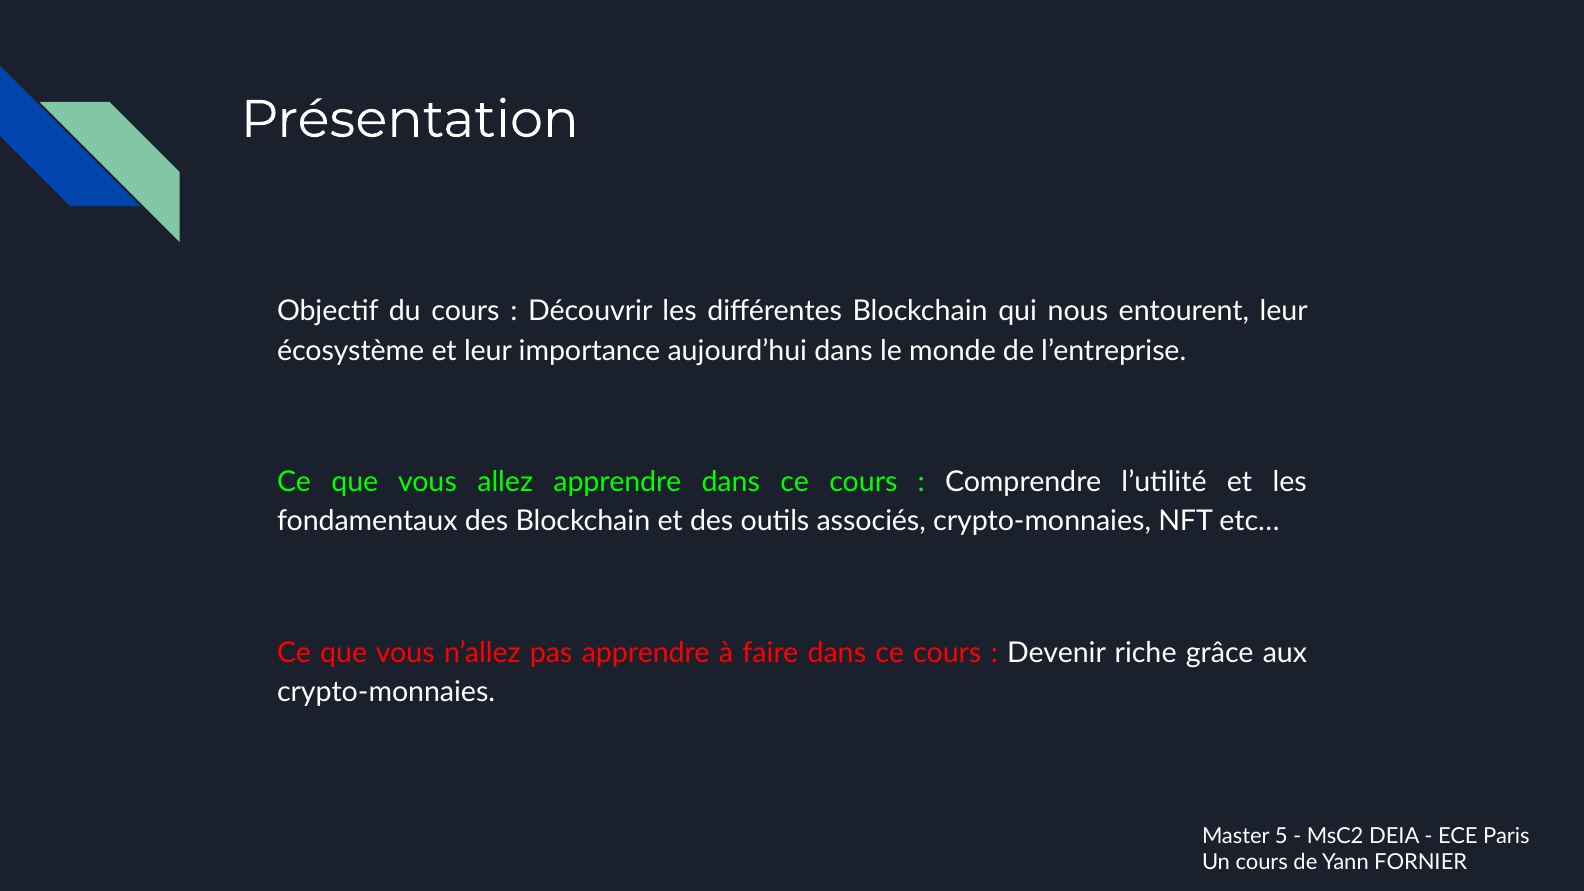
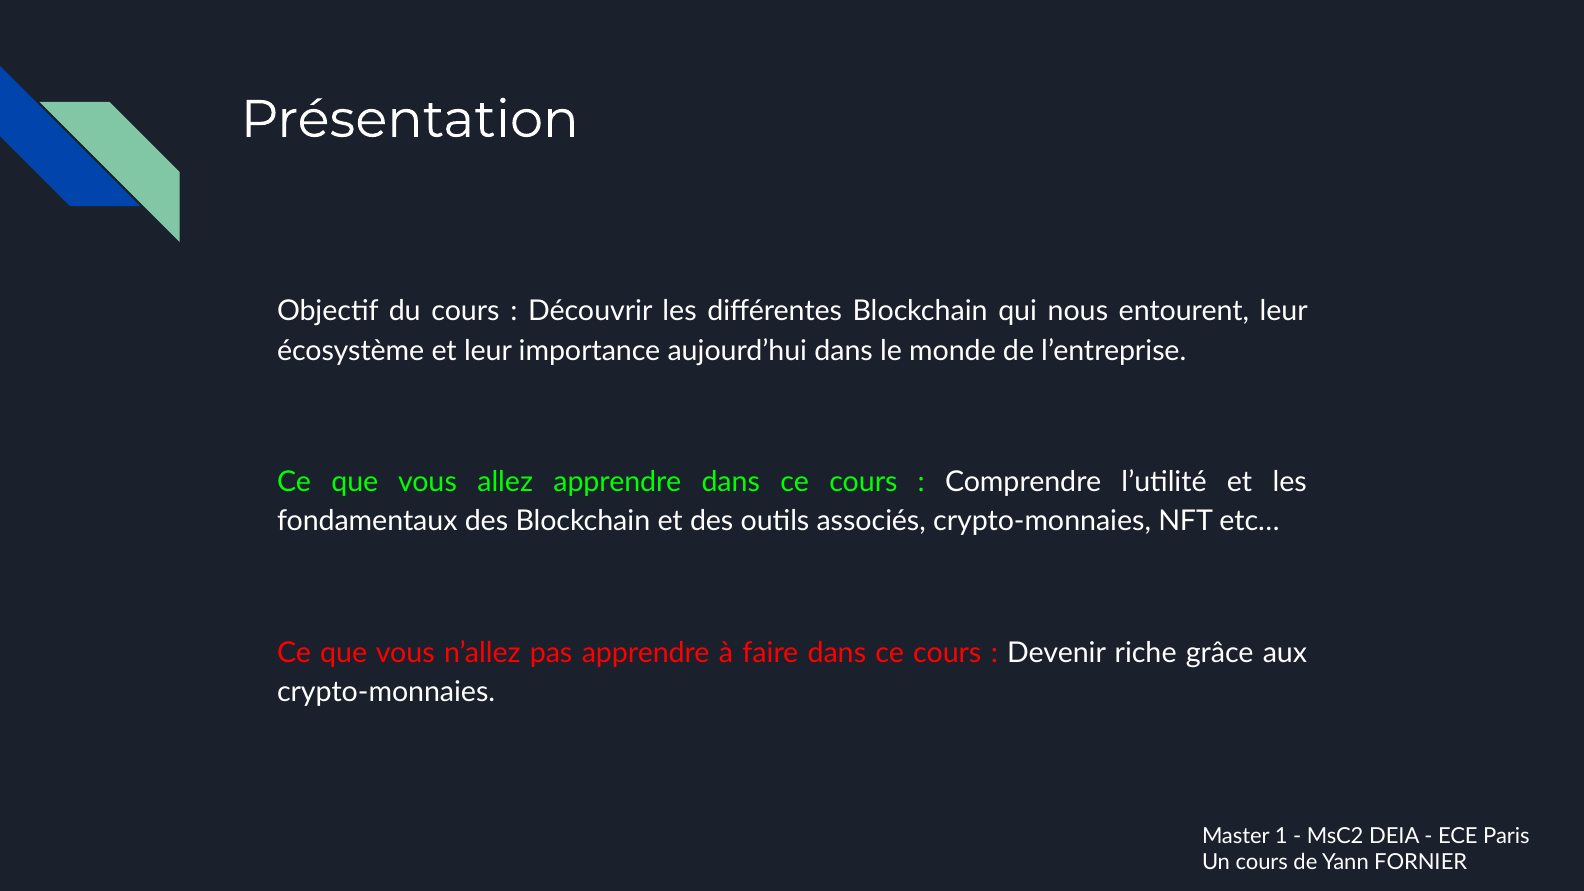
5: 5 -> 1
